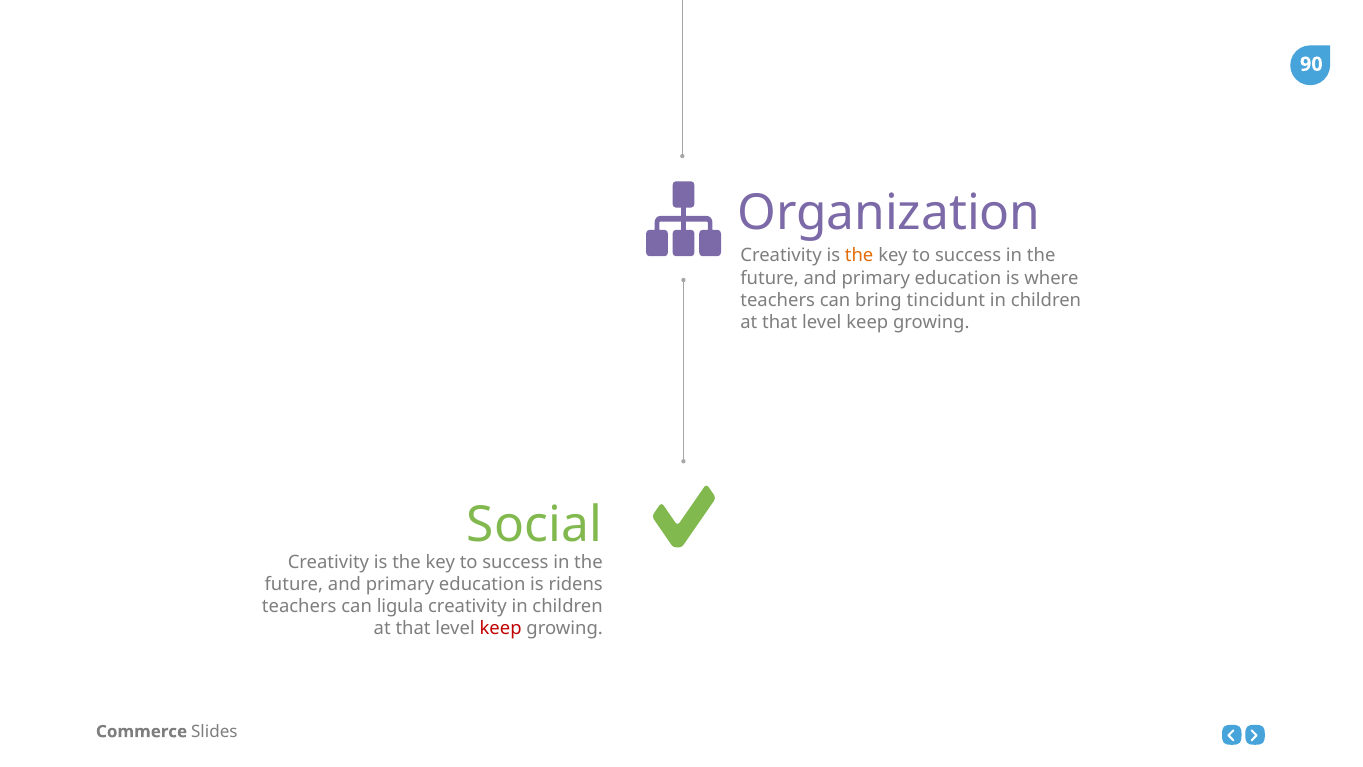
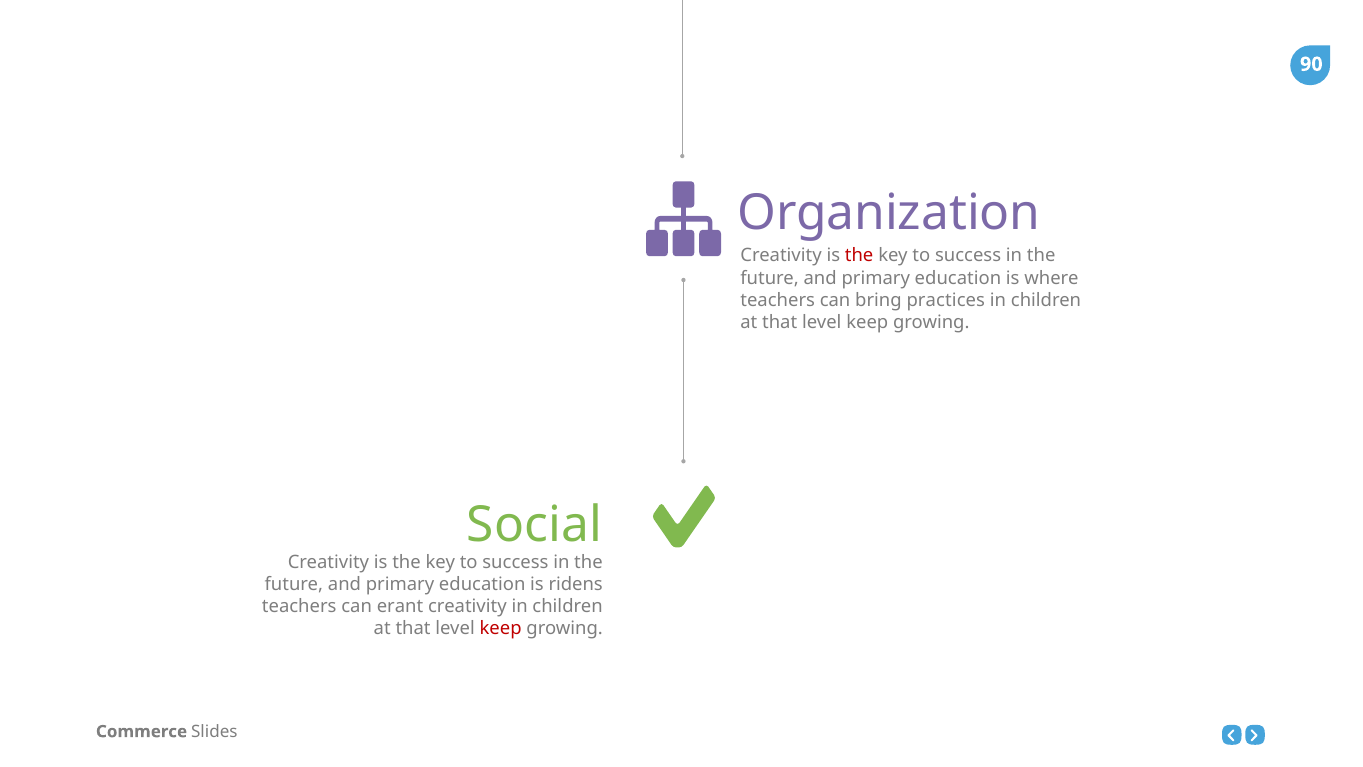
the at (859, 256) colour: orange -> red
tincidunt: tincidunt -> practices
ligula: ligula -> erant
